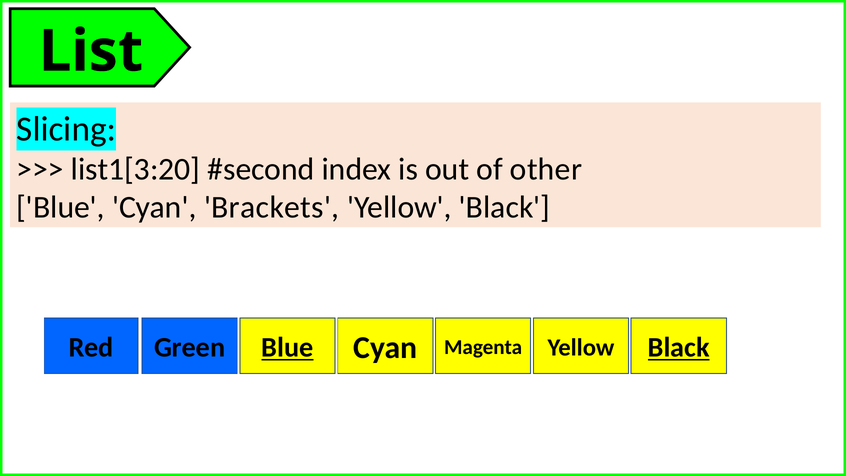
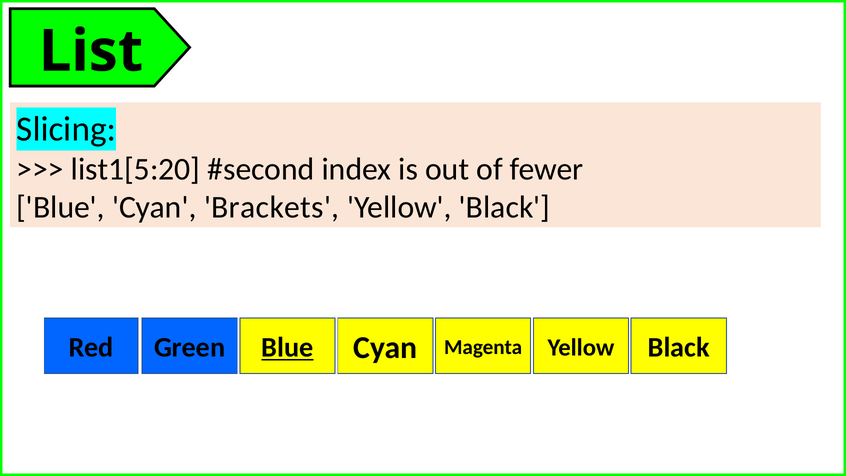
list1[3:20: list1[3:20 -> list1[5:20
other: other -> fewer
Black at (679, 348) underline: present -> none
